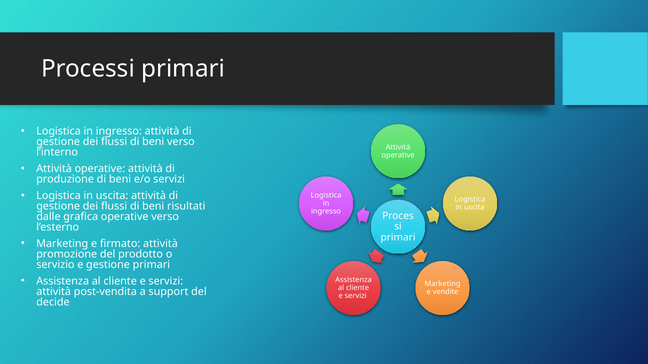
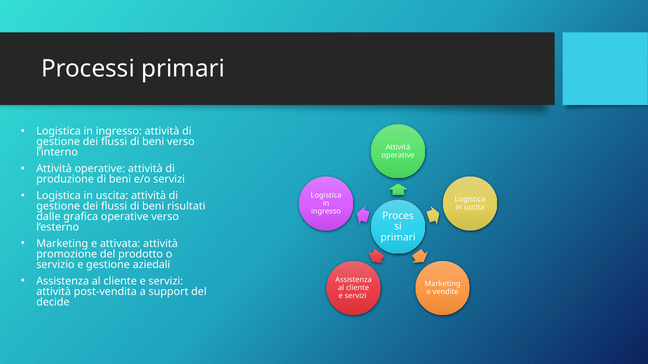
firmato: firmato -> attivata
gestione primari: primari -> aziedali
